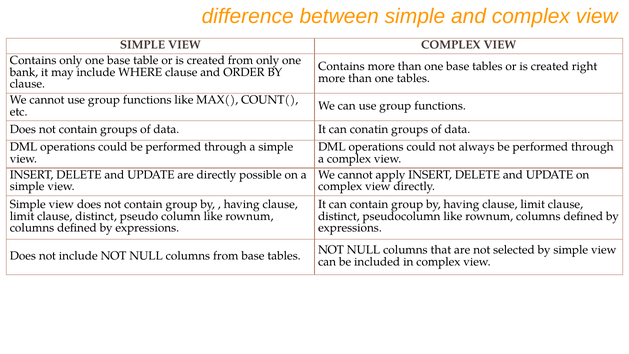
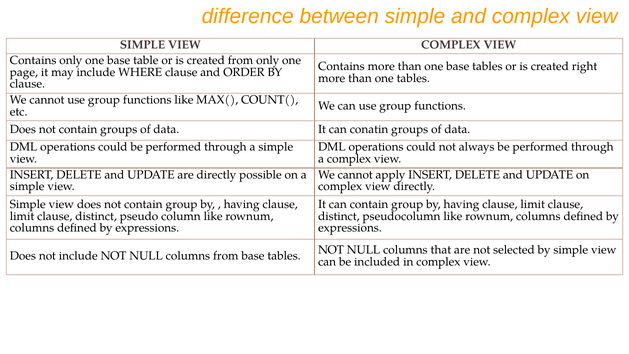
bank: bank -> page
